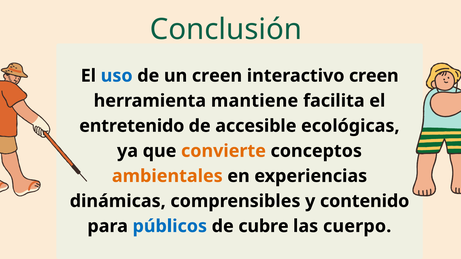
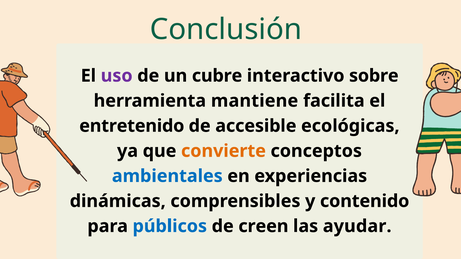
uso colour: blue -> purple
un creen: creen -> cubre
interactivo creen: creen -> sobre
ambientales colour: orange -> blue
cubre: cubre -> creen
cuerpo: cuerpo -> ayudar
